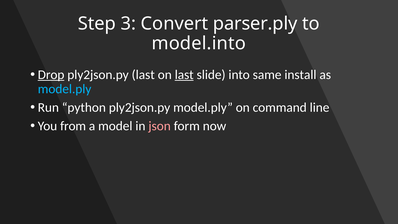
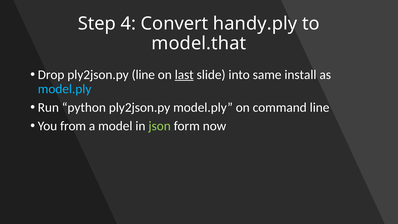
3: 3 -> 4
parser.ply: parser.ply -> handy.ply
model.into: model.into -> model.that
Drop underline: present -> none
ply2json.py last: last -> line
json colour: pink -> light green
